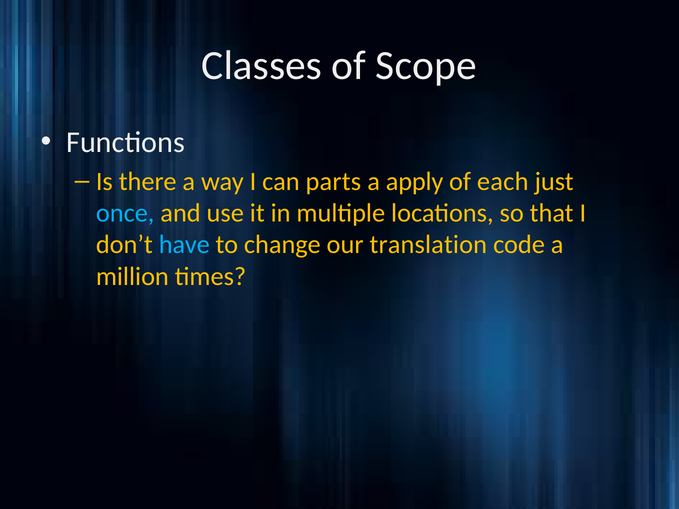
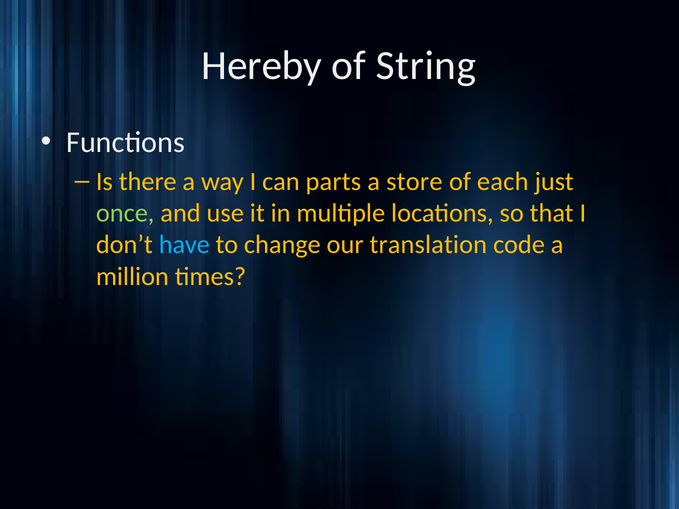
Classes: Classes -> Hereby
Scope: Scope -> String
apply: apply -> store
once colour: light blue -> light green
